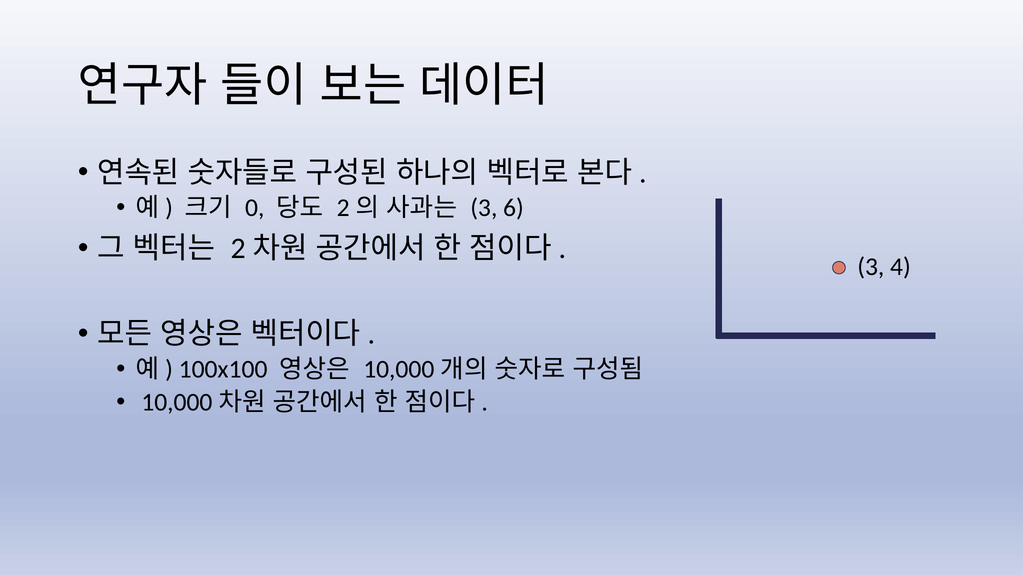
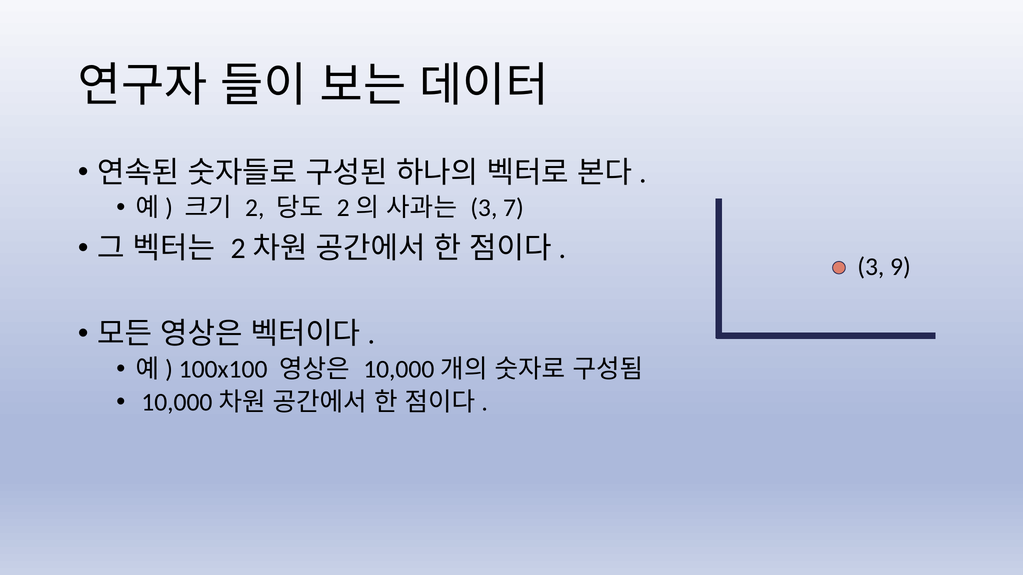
0: 0 -> 2
6: 6 -> 7
4: 4 -> 9
